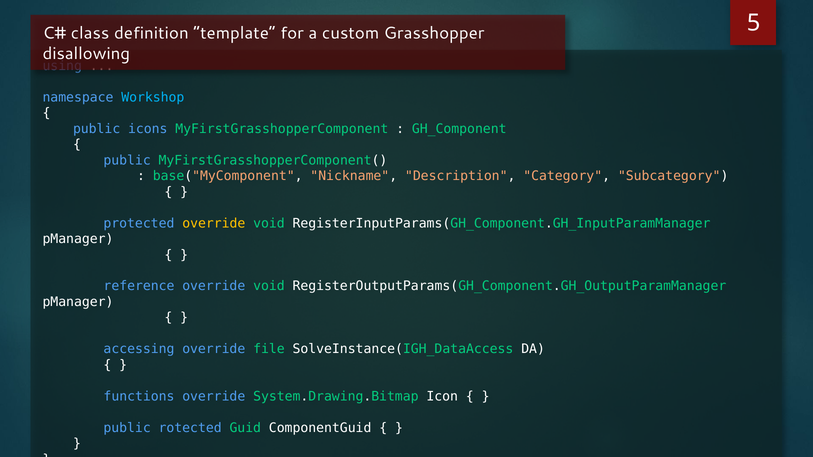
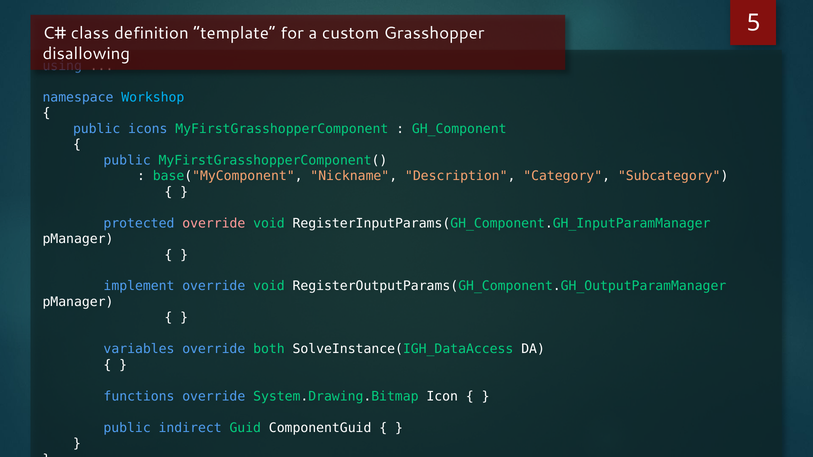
override at (214, 223) colour: yellow -> pink
reference: reference -> implement
accessing: accessing -> variables
file: file -> both
rotected: rotected -> indirect
